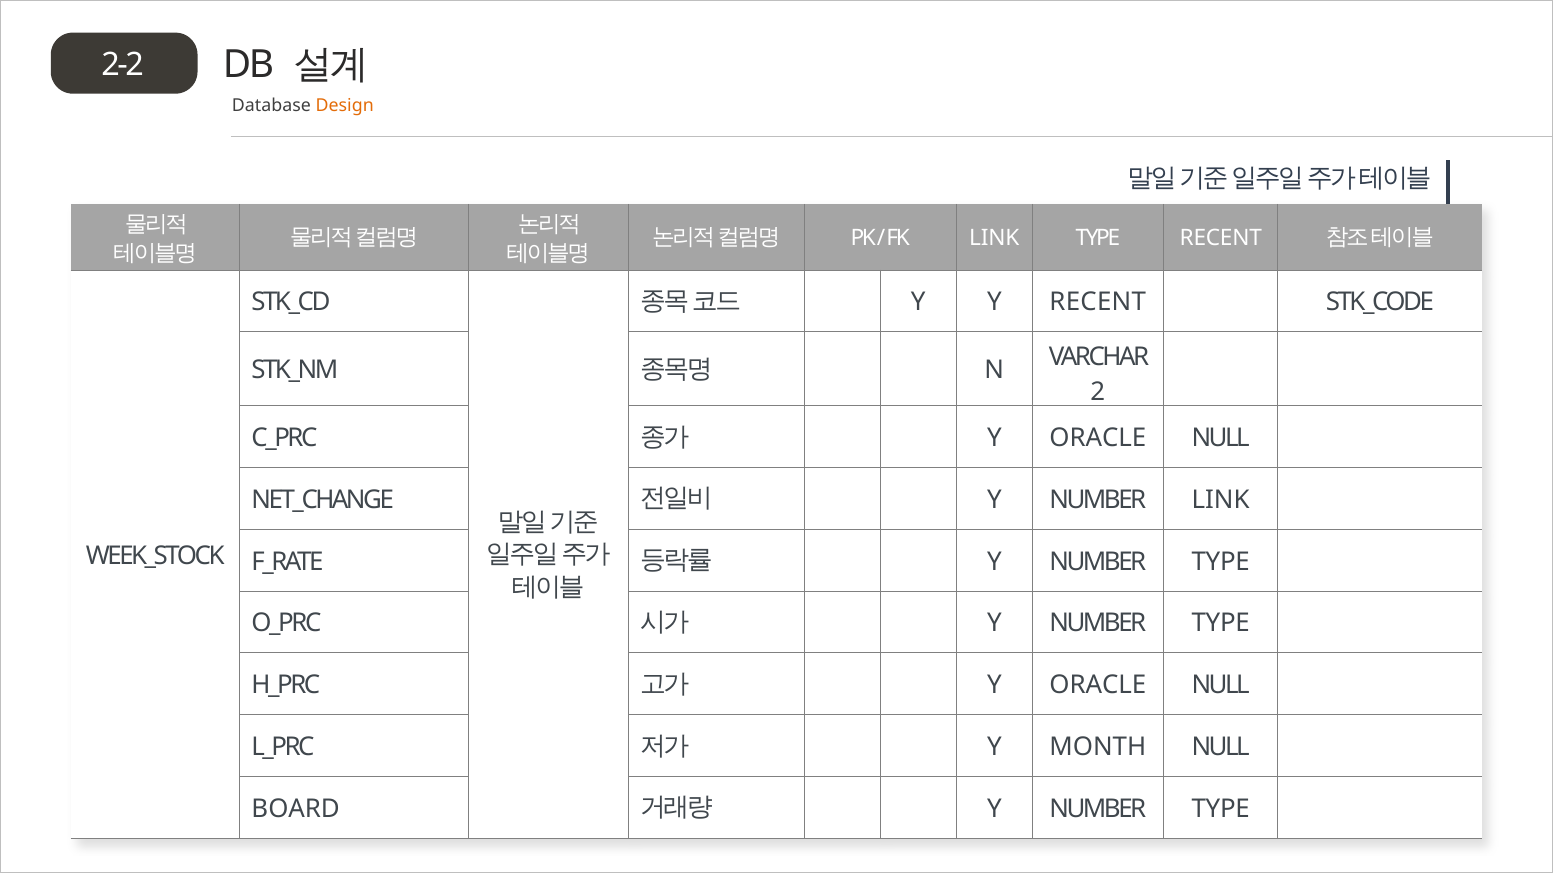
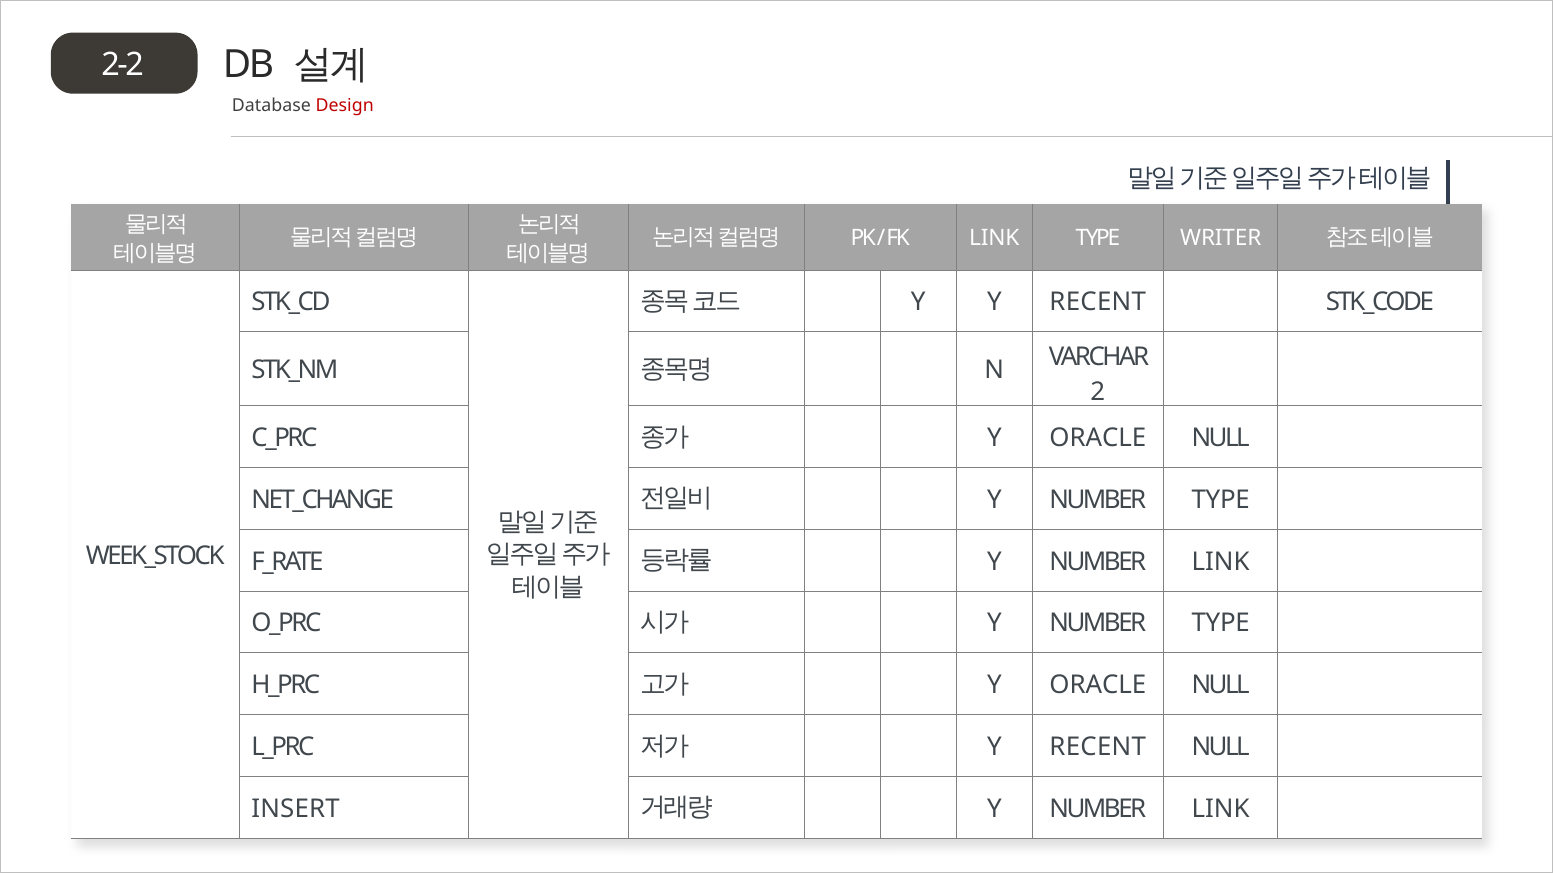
Design colour: orange -> red
TYPE RECENT: RECENT -> WRITER
LINK at (1221, 500): LINK -> TYPE
TYPE at (1221, 562): TYPE -> LINK
MONTH at (1098, 747): MONTH -> RECENT
BOARD: BOARD -> INSERT
TYPE at (1221, 809): TYPE -> LINK
